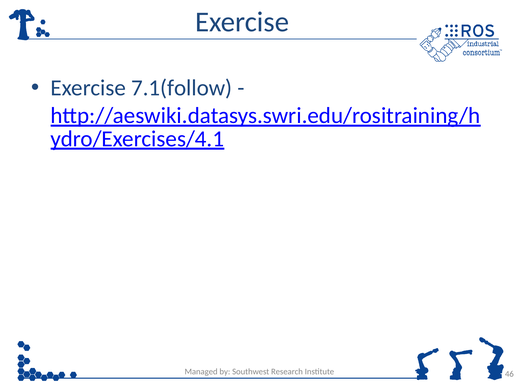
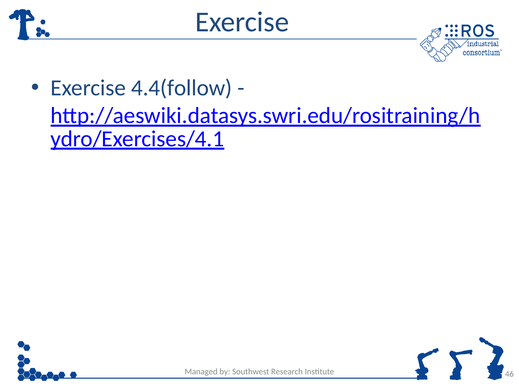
7.1(follow: 7.1(follow -> 4.4(follow
